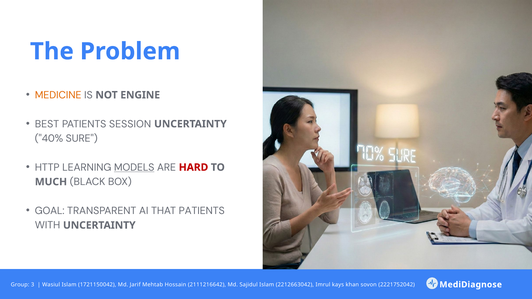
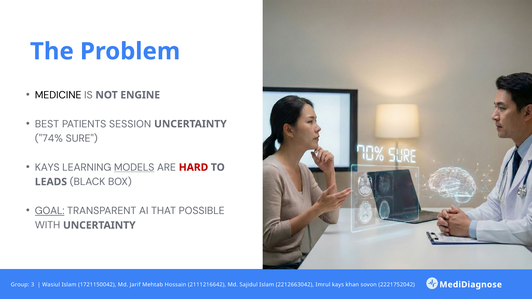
MEDICINE colour: orange -> black
40%: 40% -> 74%
HTTP at (47, 168): HTTP -> KAYS
MUCH: MUCH -> LEADS
GOAL underline: none -> present
THAT PATIENTS: PATIENTS -> POSSIBLE
